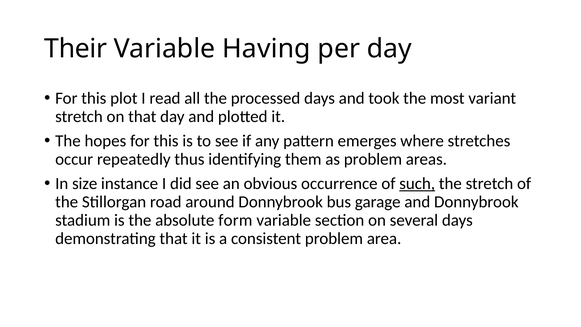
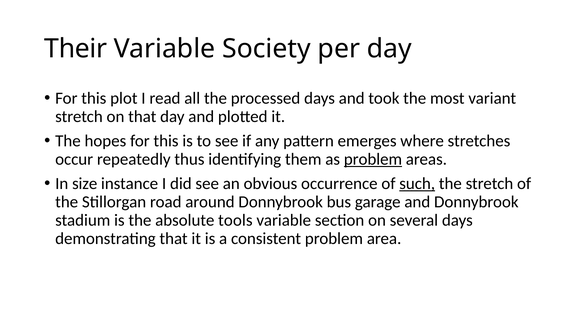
Having: Having -> Society
problem at (373, 159) underline: none -> present
form: form -> tools
